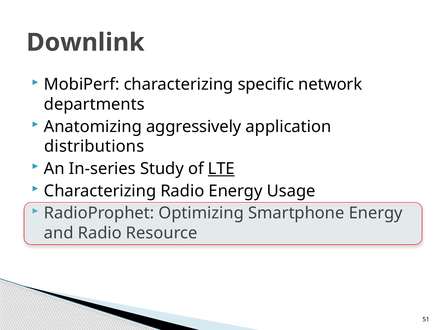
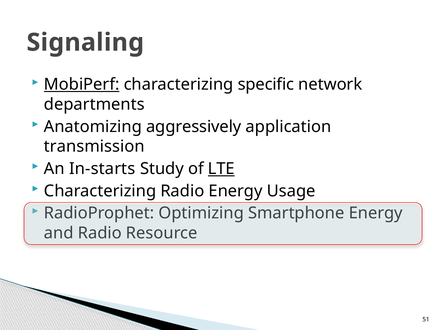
Downlink: Downlink -> Signaling
MobiPerf underline: none -> present
distributions: distributions -> transmission
In-series: In-series -> In-starts
